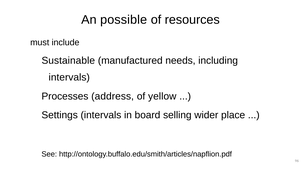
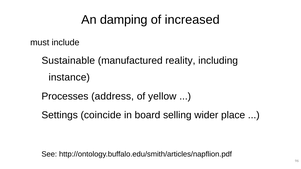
possible: possible -> damping
resources: resources -> increased
needs: needs -> reality
intervals at (69, 78): intervals -> instance
Settings intervals: intervals -> coincide
